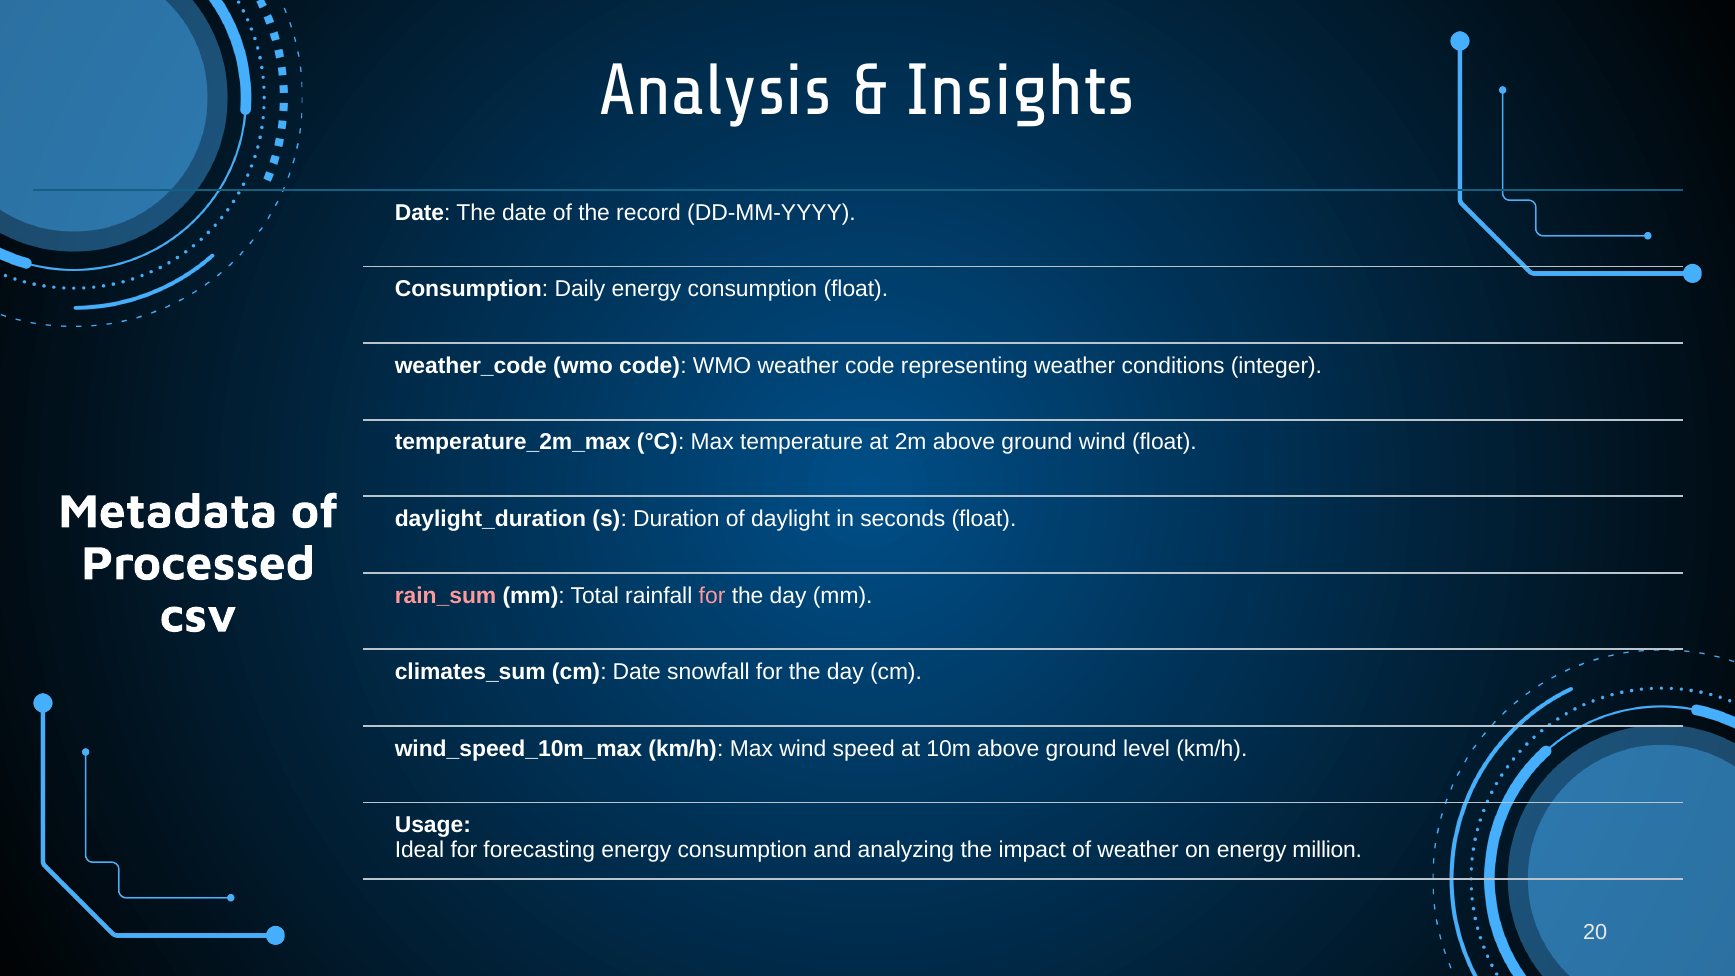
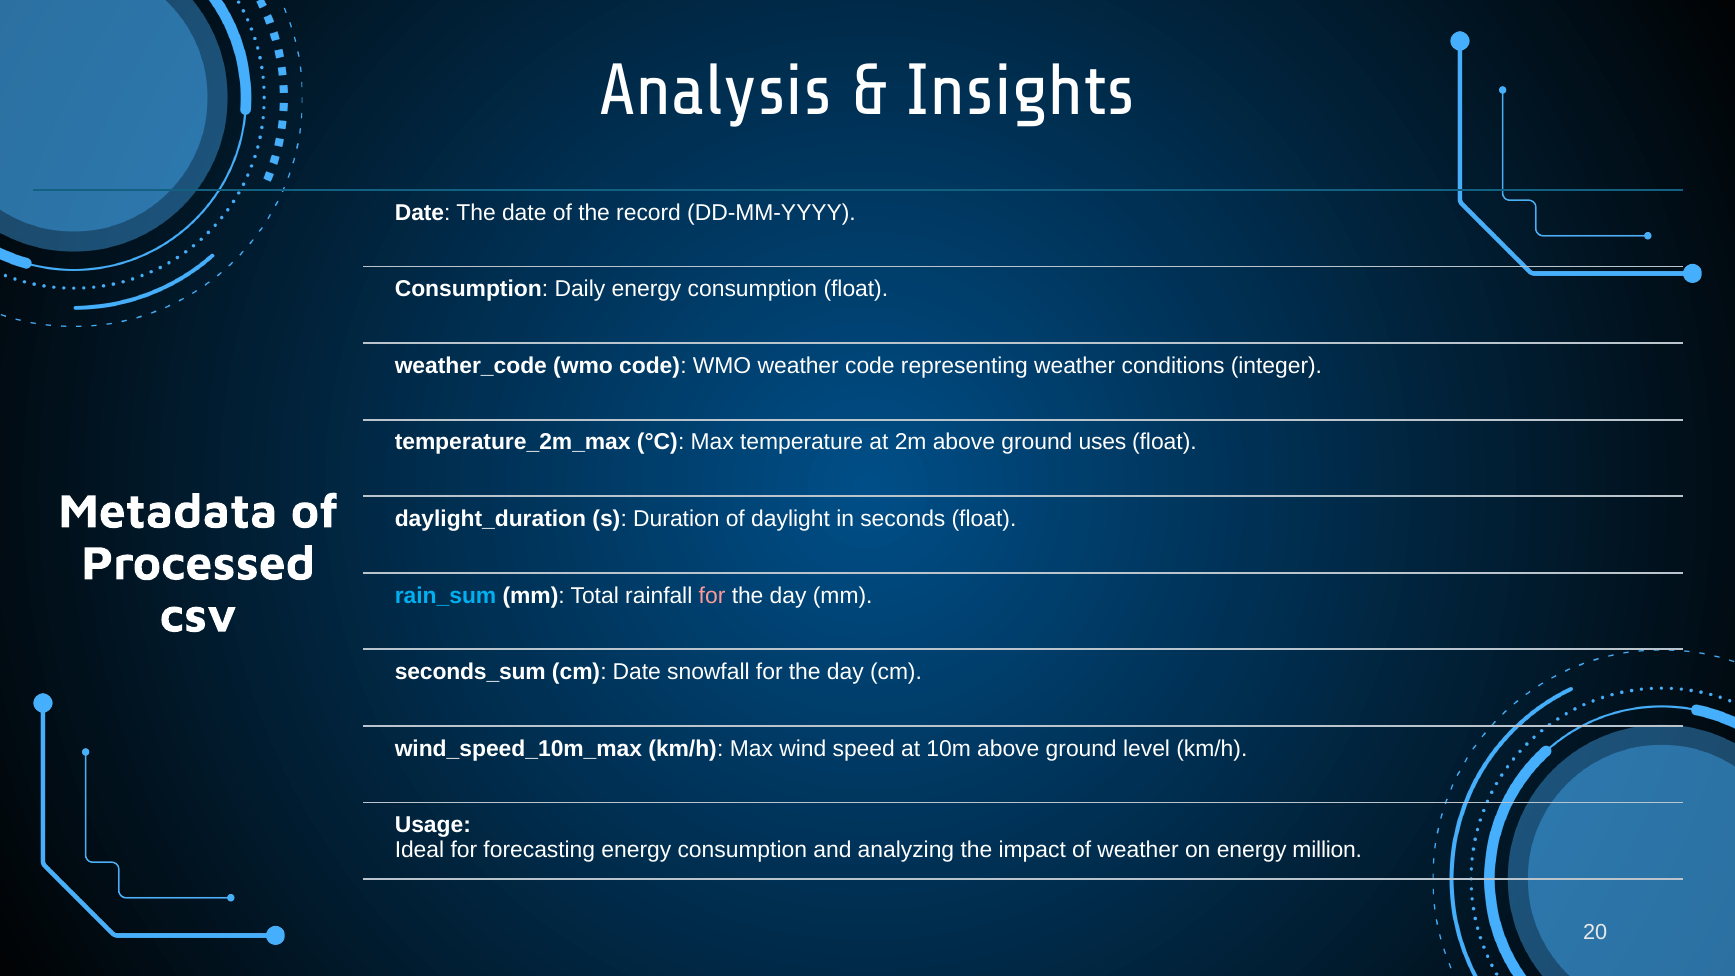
ground wind: wind -> uses
rain_sum colour: pink -> light blue
climates_sum: climates_sum -> seconds_sum
